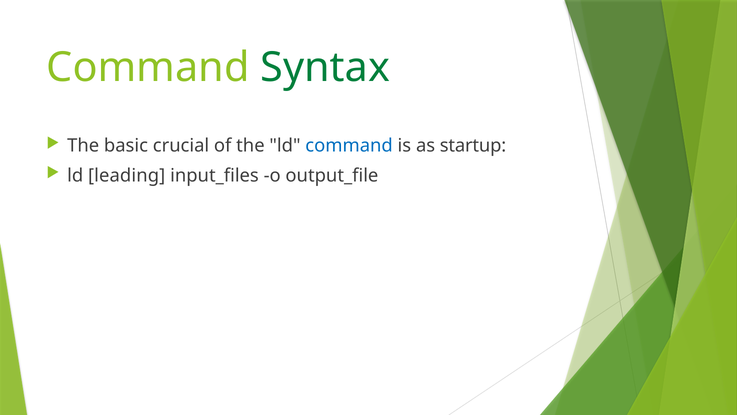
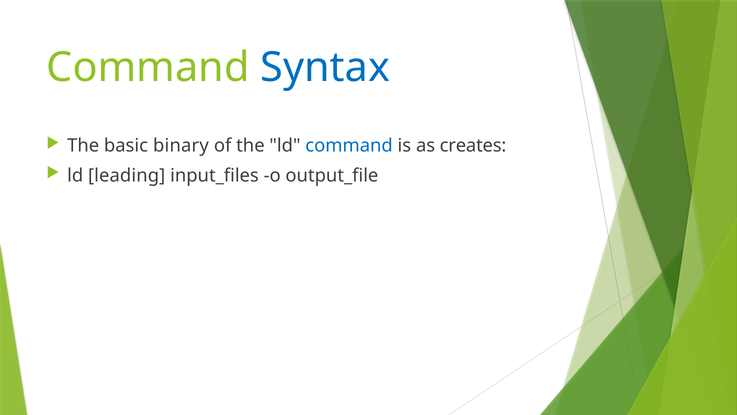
Syntax colour: green -> blue
crucial: crucial -> binary
startup: startup -> creates
